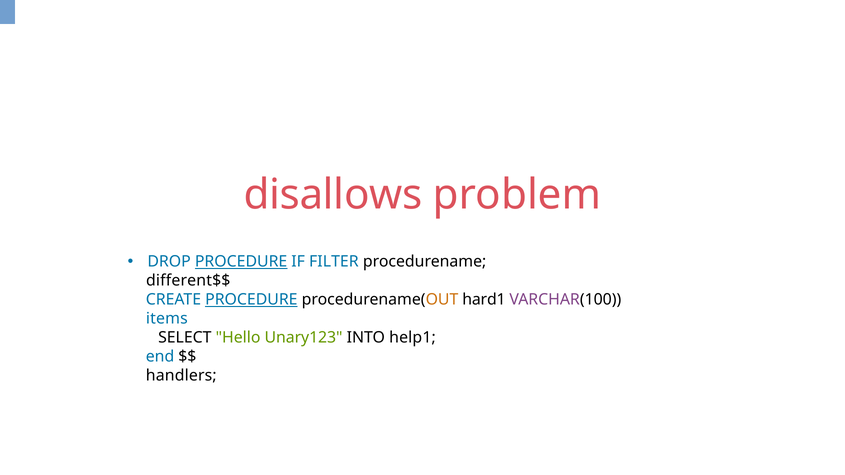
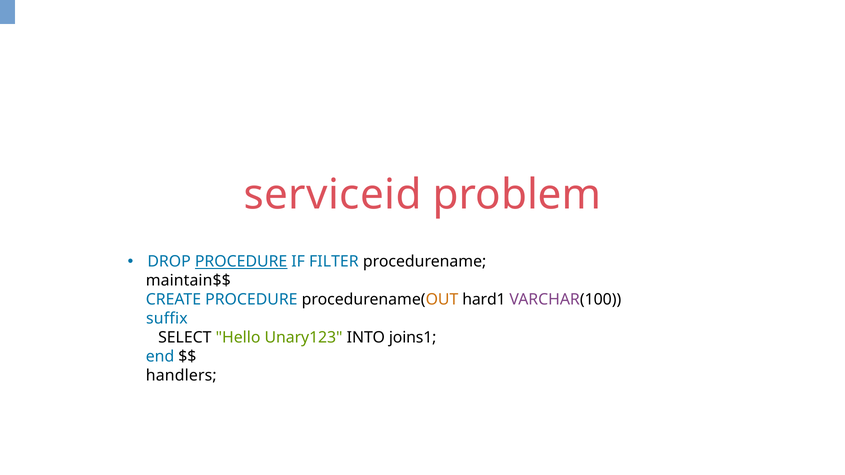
disallows: disallows -> serviceid
different$$: different$$ -> maintain$$
PROCEDURE at (251, 300) underline: present -> none
items: items -> suffix
help1: help1 -> joins1
